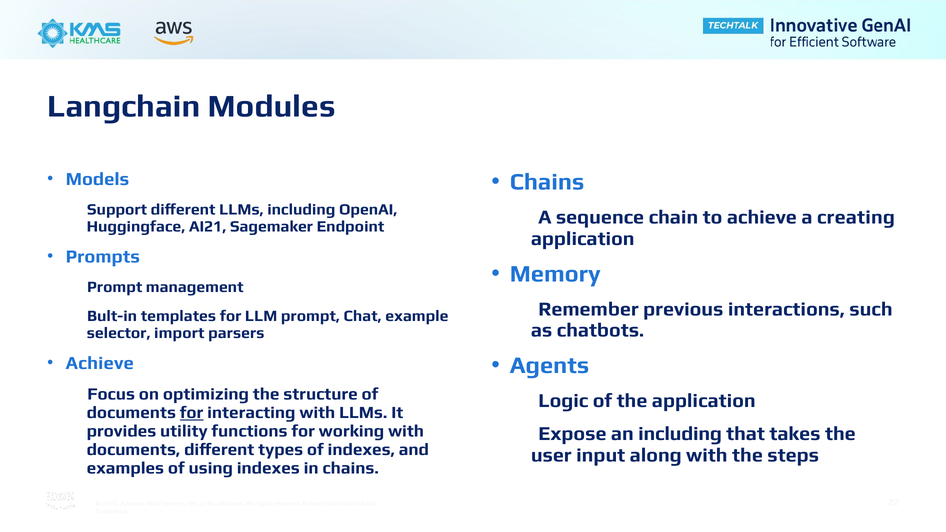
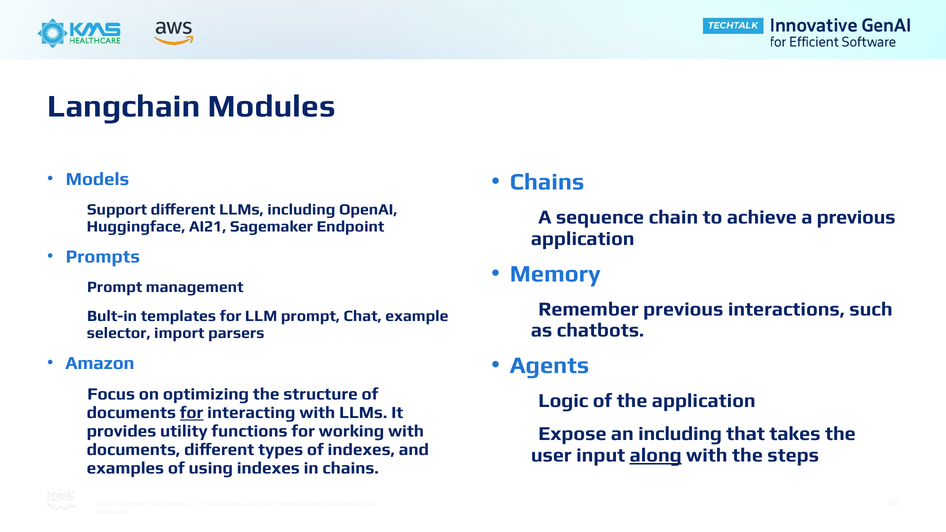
a creating: creating -> previous
Achieve at (100, 363): Achieve -> Amazon
along underline: none -> present
